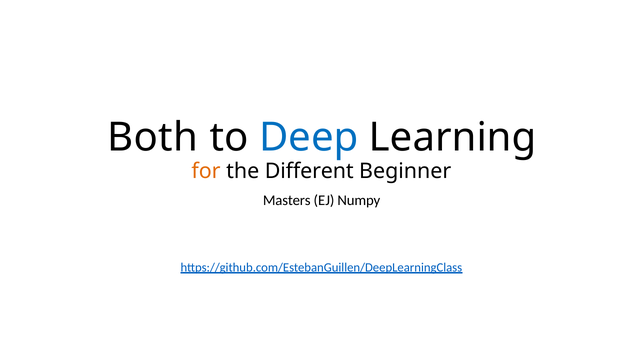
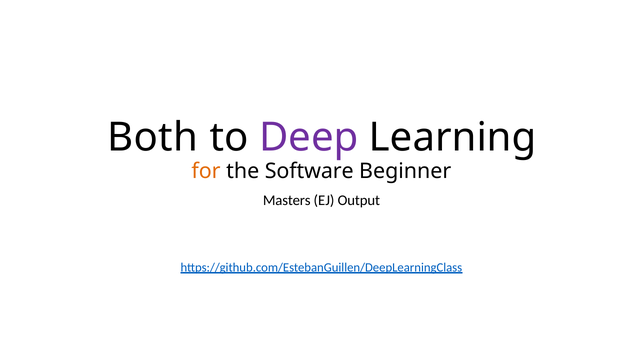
Deep colour: blue -> purple
Different: Different -> Software
Numpy: Numpy -> Output
